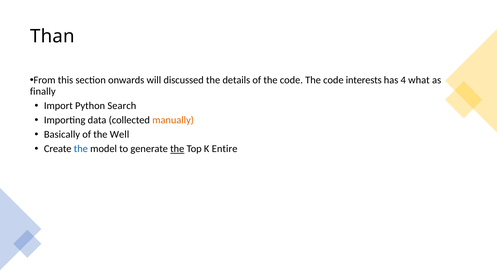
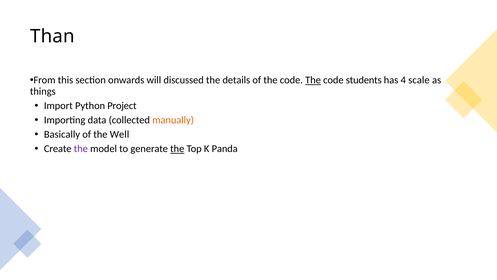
The at (313, 80) underline: none -> present
interests: interests -> students
what: what -> scale
finally: finally -> things
Search: Search -> Project
the at (81, 149) colour: blue -> purple
Entire: Entire -> Panda
